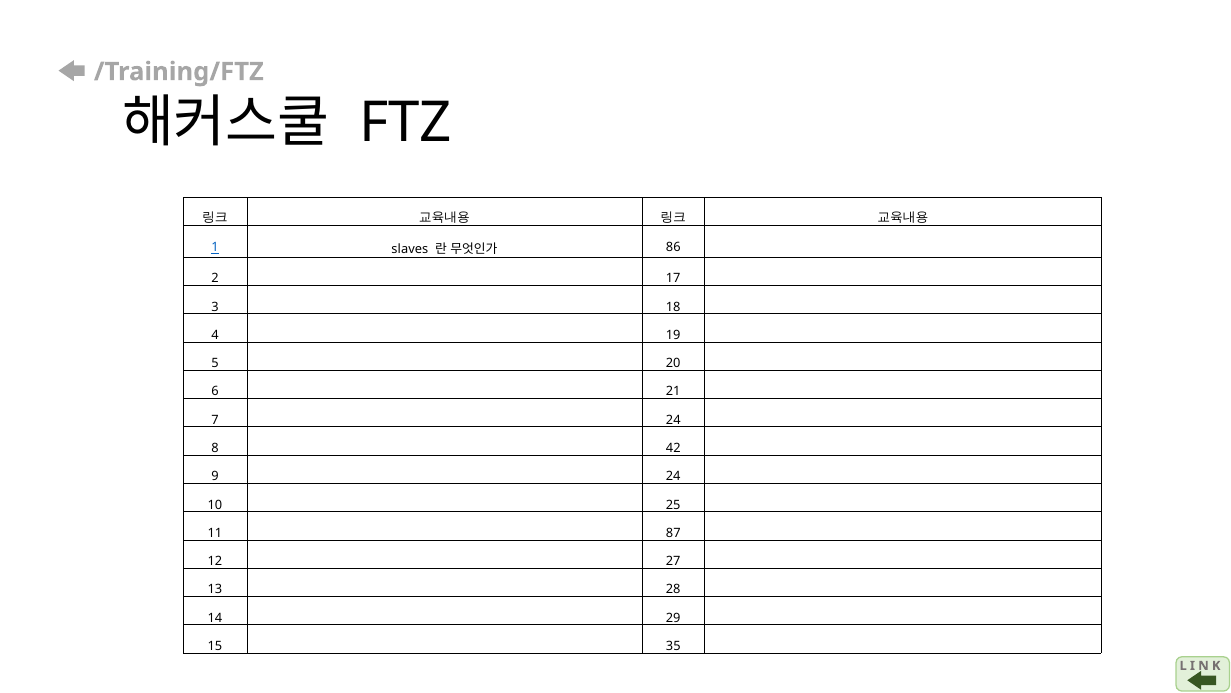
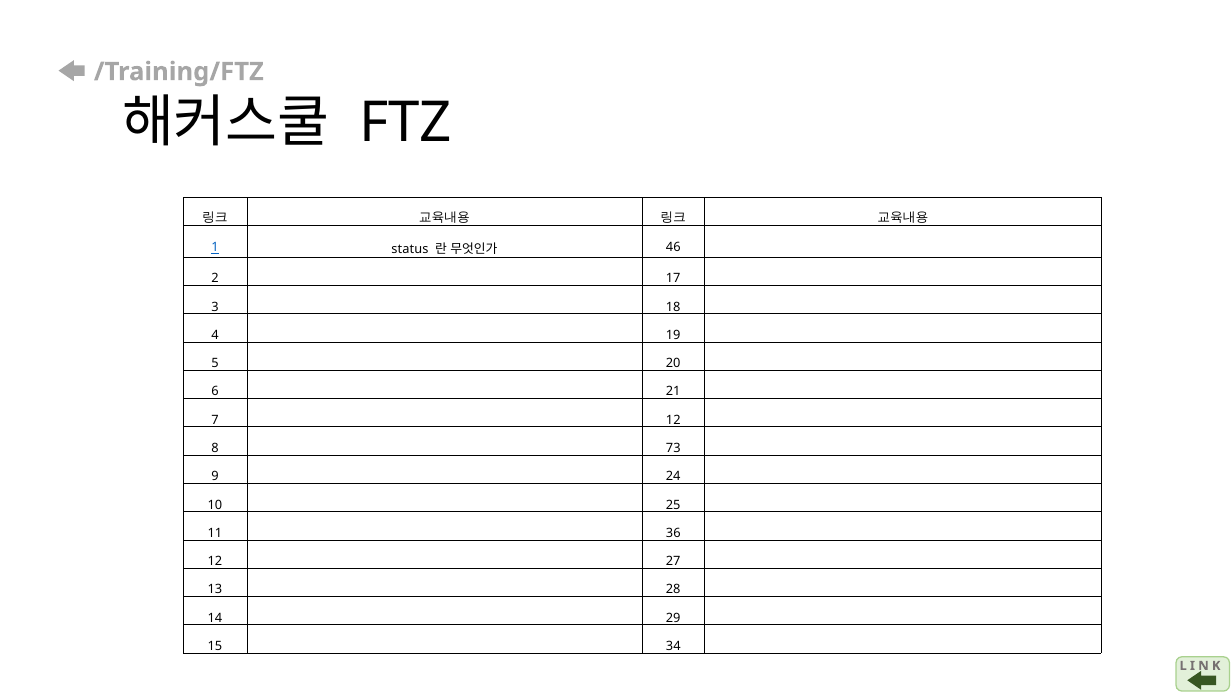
slaves: slaves -> status
86: 86 -> 46
7 24: 24 -> 12
42: 42 -> 73
87: 87 -> 36
35: 35 -> 34
